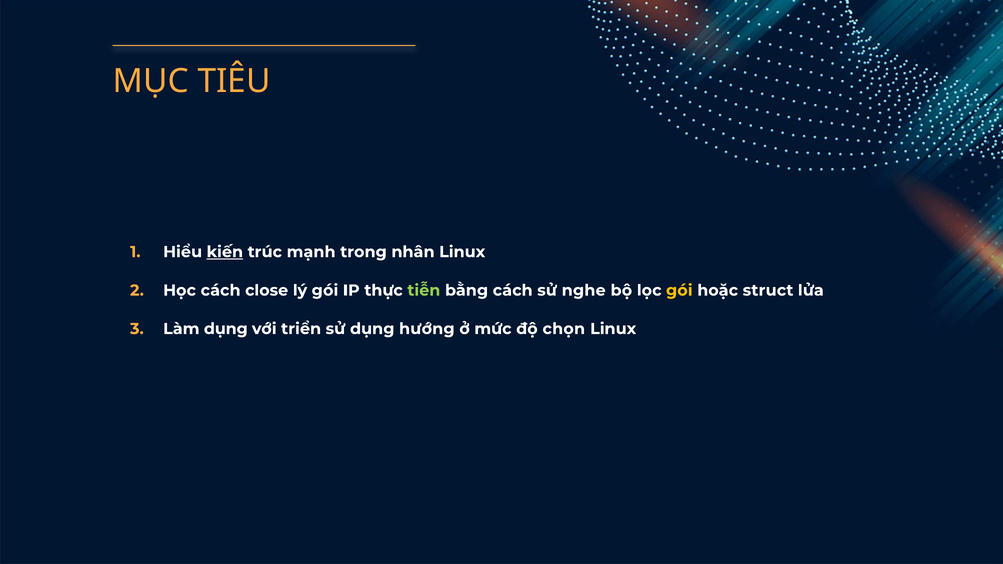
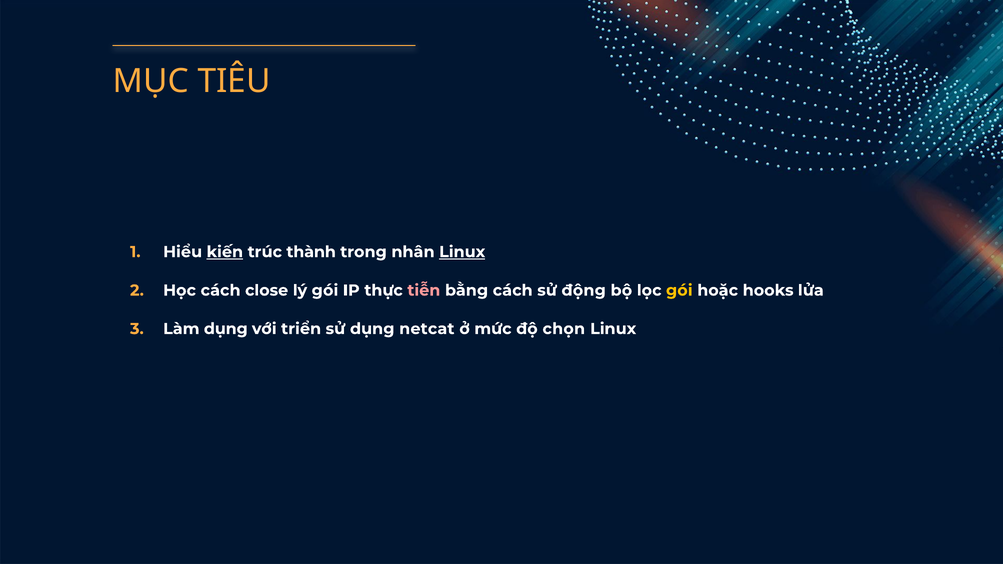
mạnh: mạnh -> thành
Linux at (462, 252) underline: none -> present
tiễn colour: light green -> pink
nghe: nghe -> động
struct: struct -> hooks
hướng: hướng -> netcat
